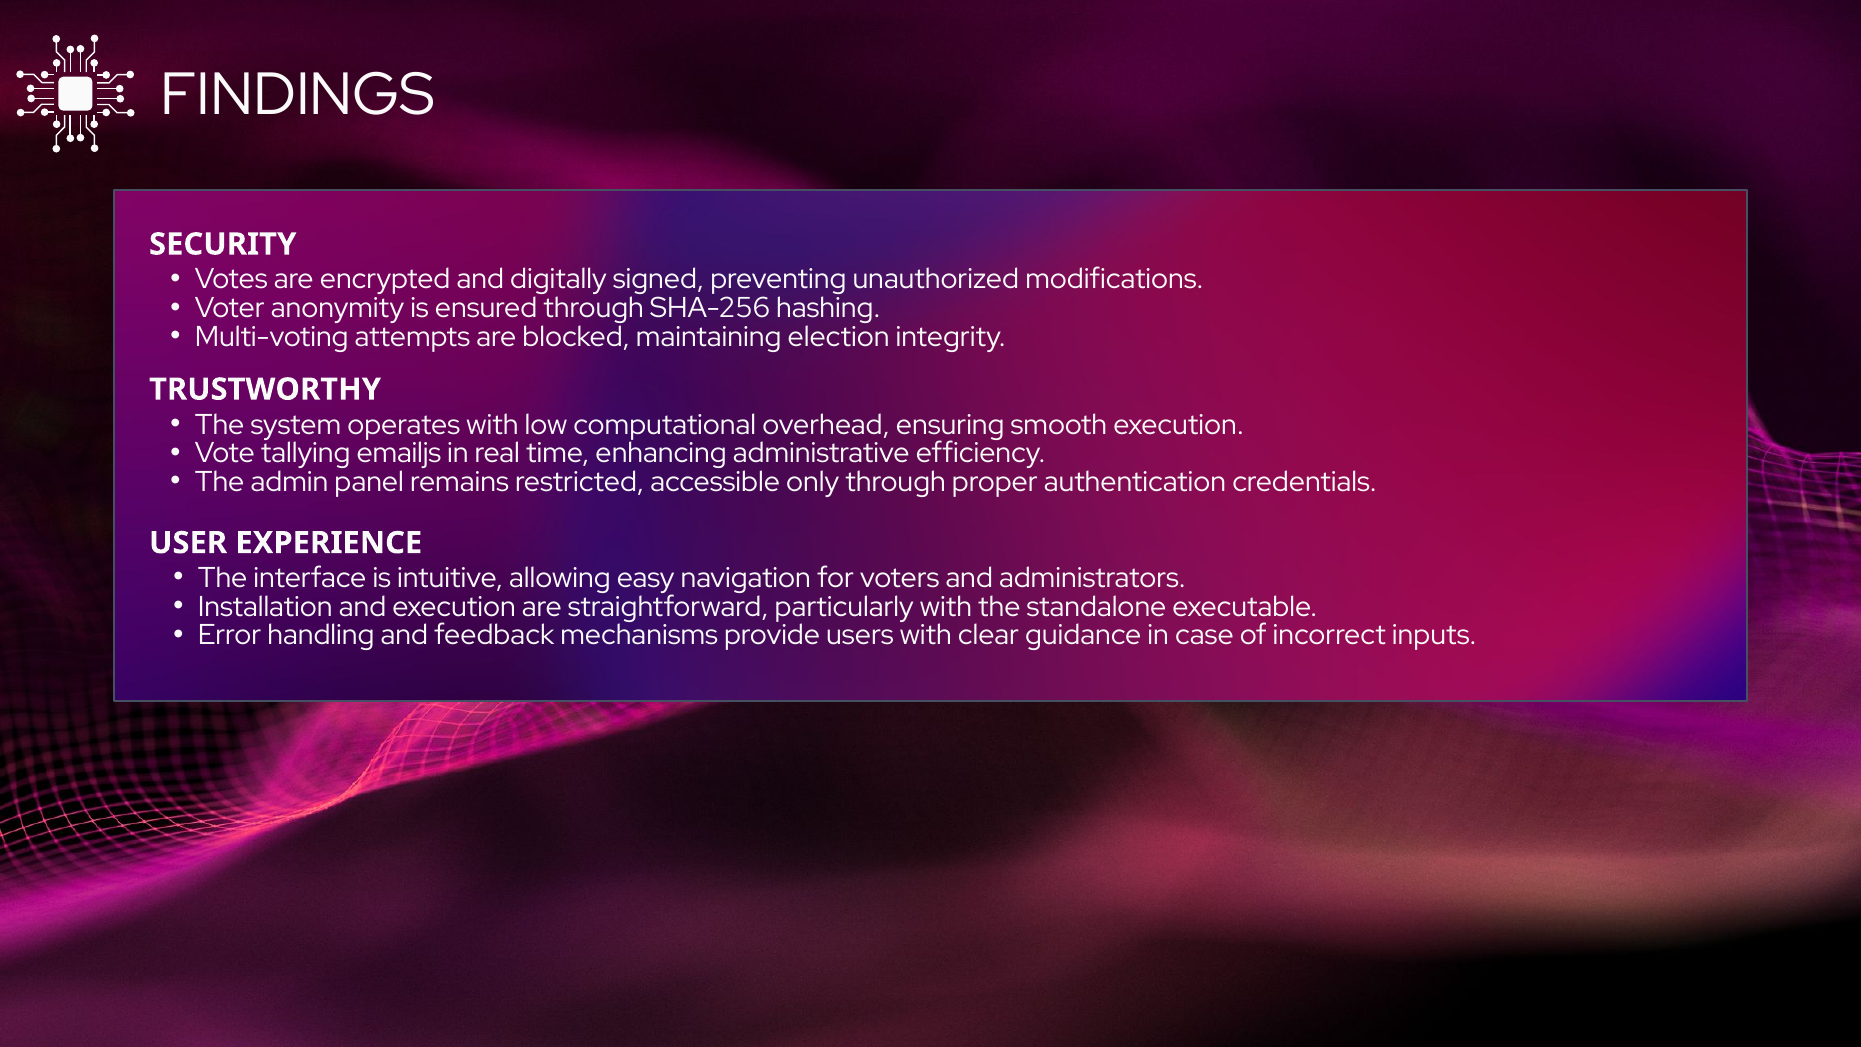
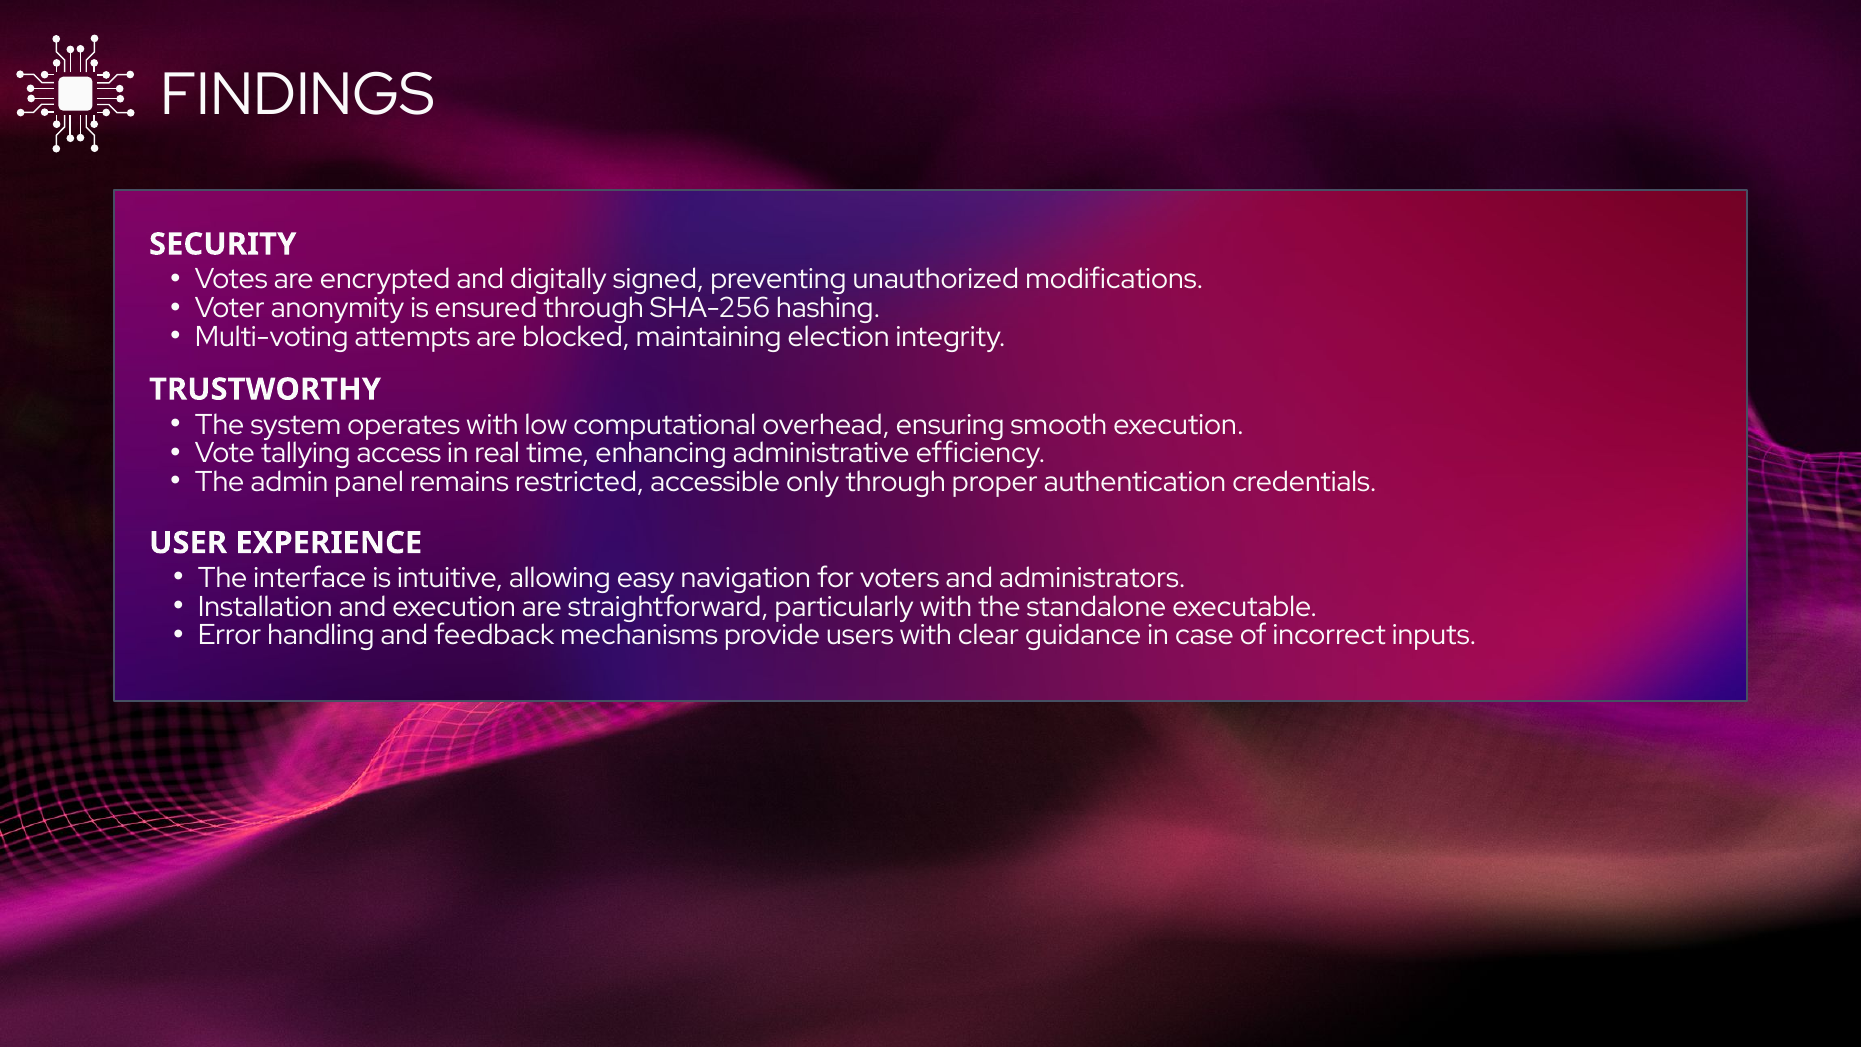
emailjs: emailjs -> access
